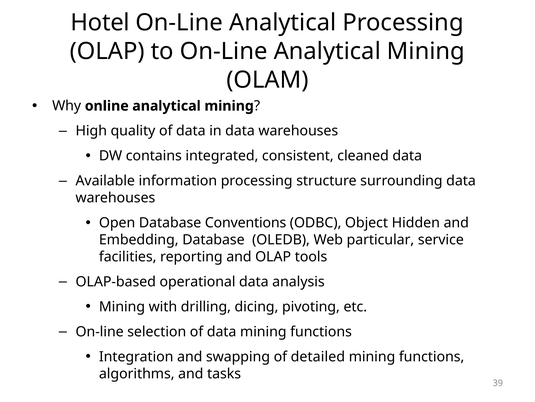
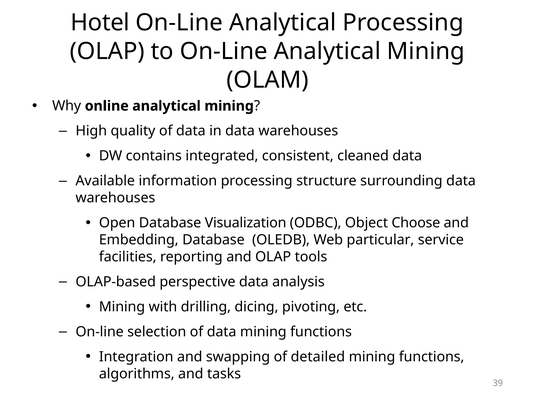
Conventions: Conventions -> Visualization
Hidden: Hidden -> Choose
operational: operational -> perspective
